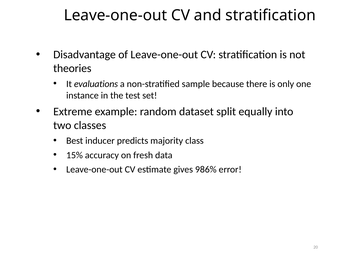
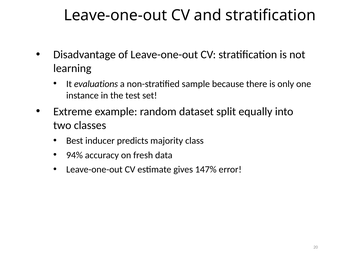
theories: theories -> learning
15%: 15% -> 94%
986%: 986% -> 147%
